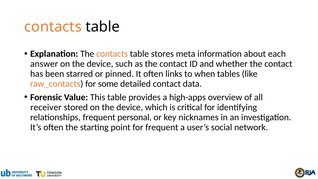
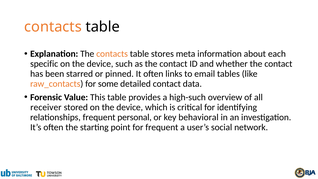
answer: answer -> specific
when: when -> email
high-apps: high-apps -> high-such
nicknames: nicknames -> behavioral
